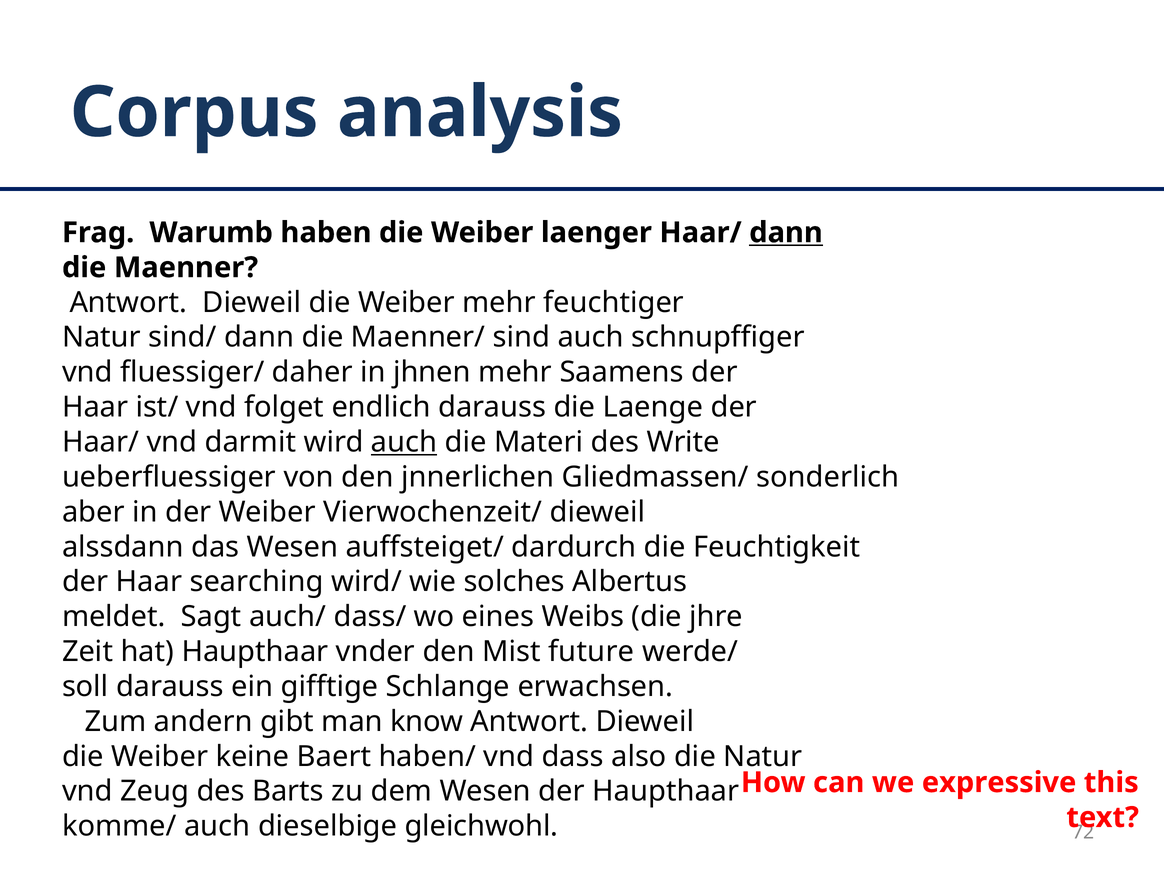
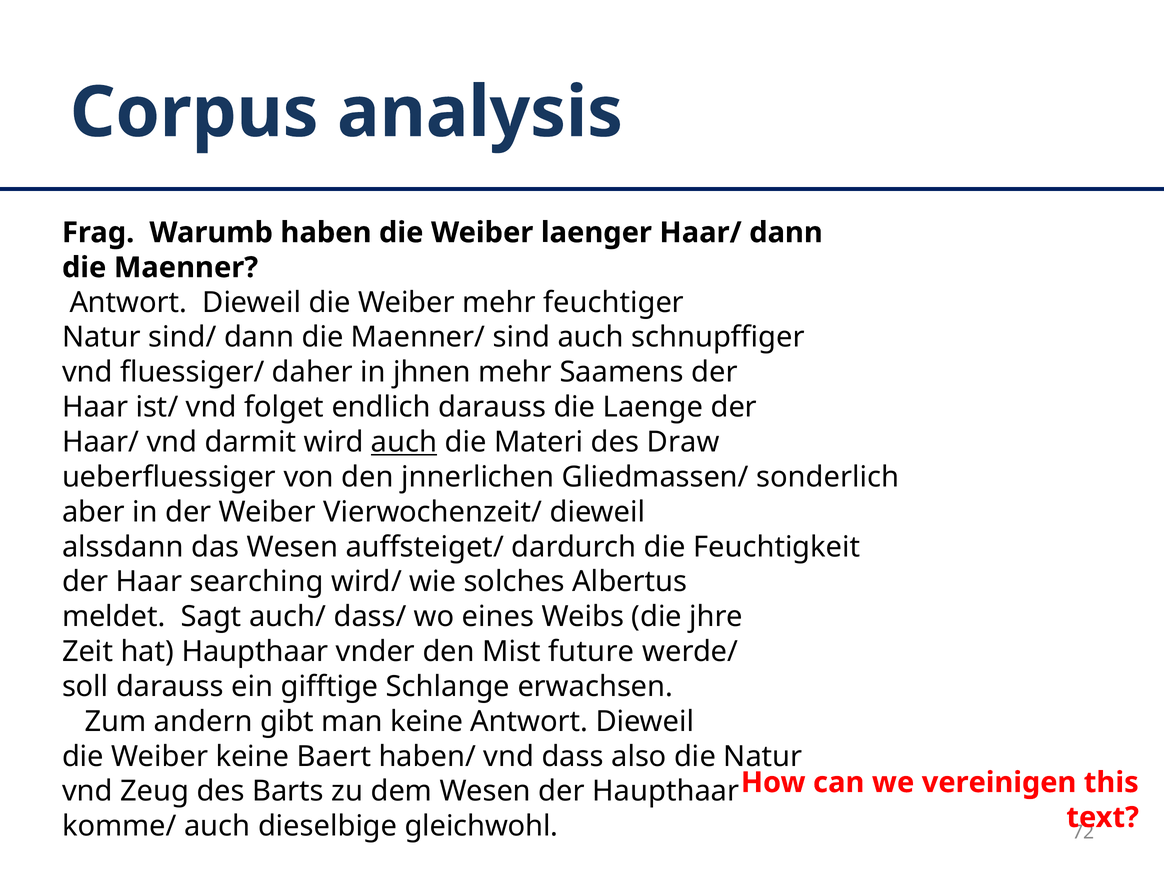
dann at (786, 233) underline: present -> none
Write: Write -> Draw
man know: know -> keine
expressive: expressive -> vereinigen
